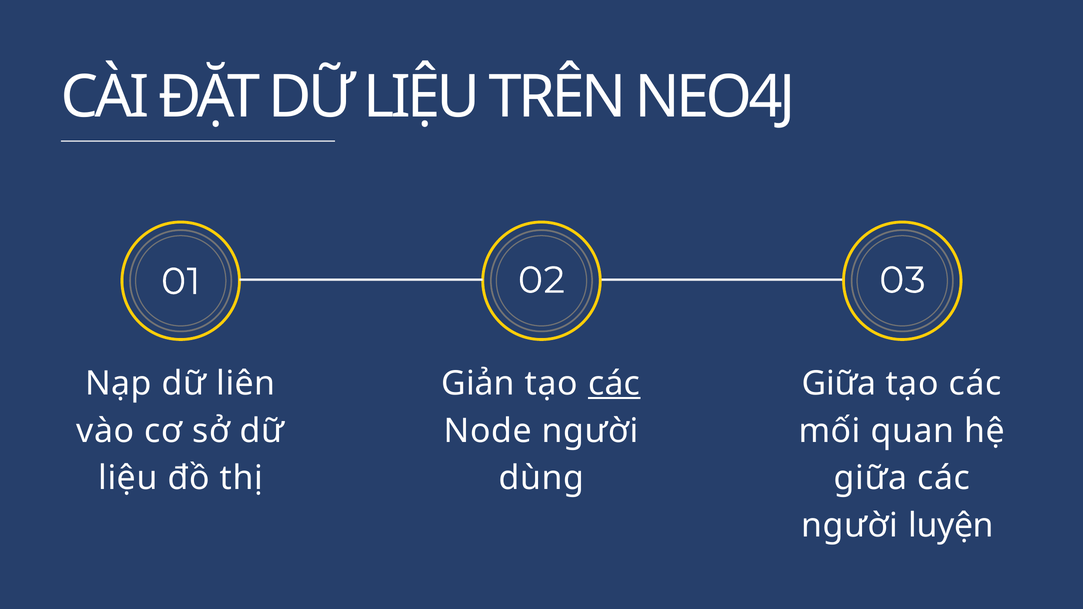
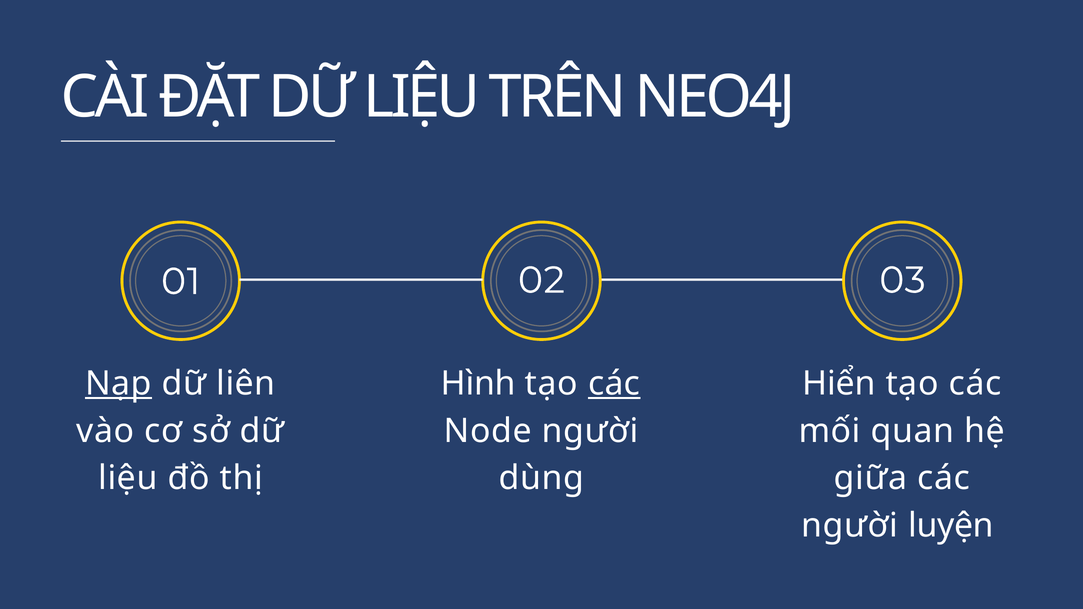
Nạp underline: none -> present
Giản: Giản -> Hình
Giữa at (839, 384): Giữa -> Hiển
